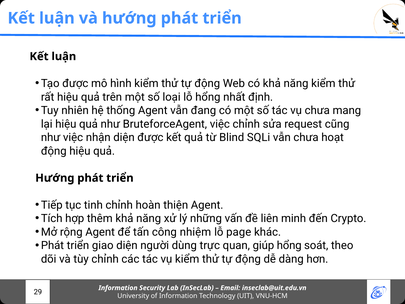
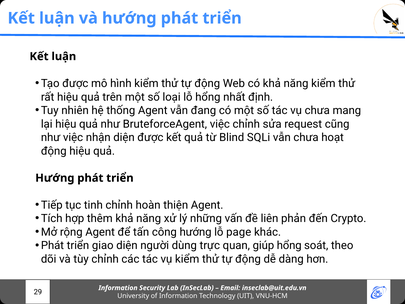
minh: minh -> phản
công nhiệm: nhiệm -> hướng
